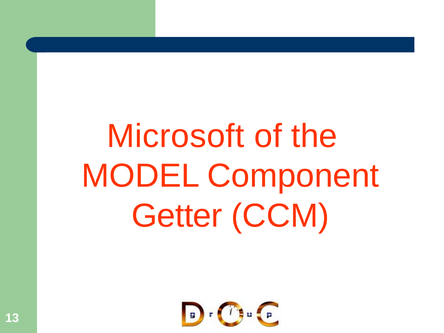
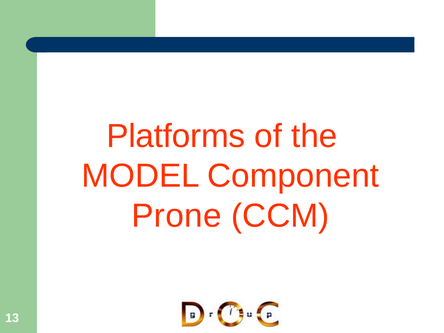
Microsoft: Microsoft -> Platforms
Getter: Getter -> Prone
